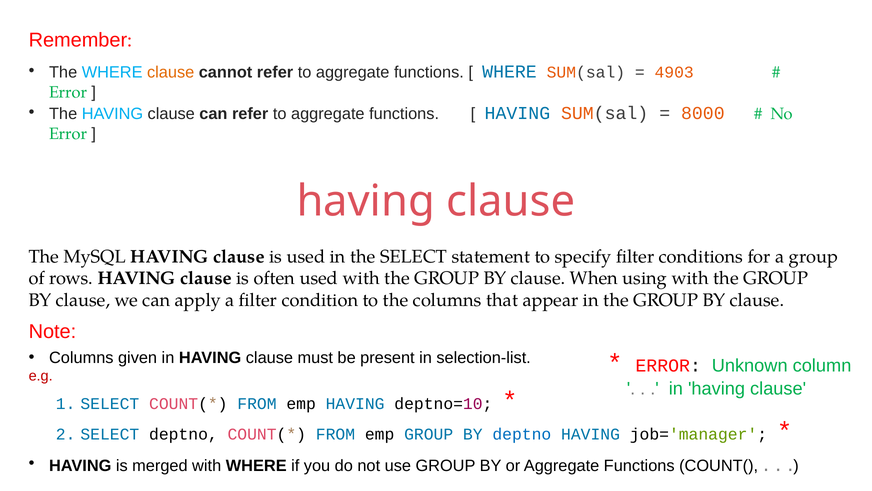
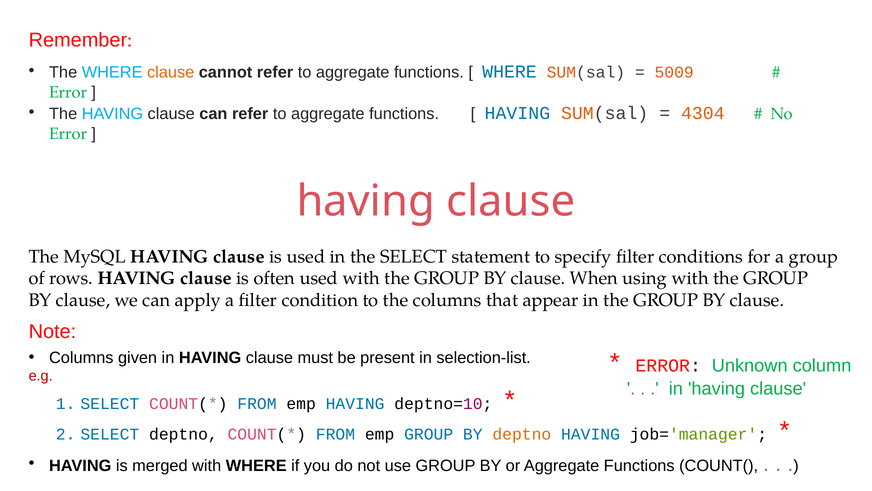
4903: 4903 -> 5009
8000: 8000 -> 4304
deptno at (522, 434) colour: blue -> orange
